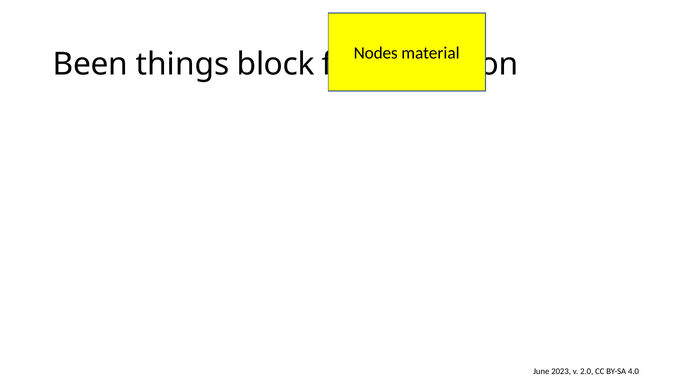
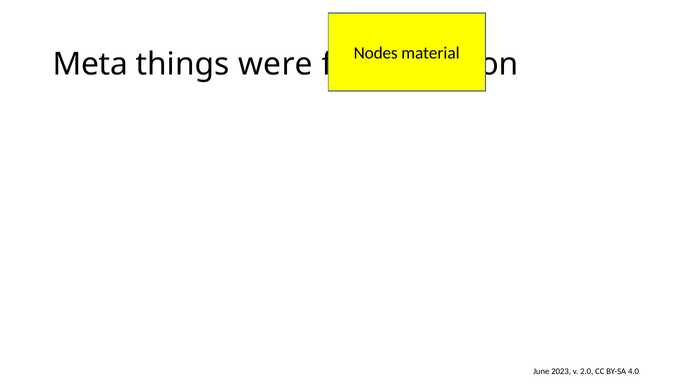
Been: Been -> Meta
block: block -> were
